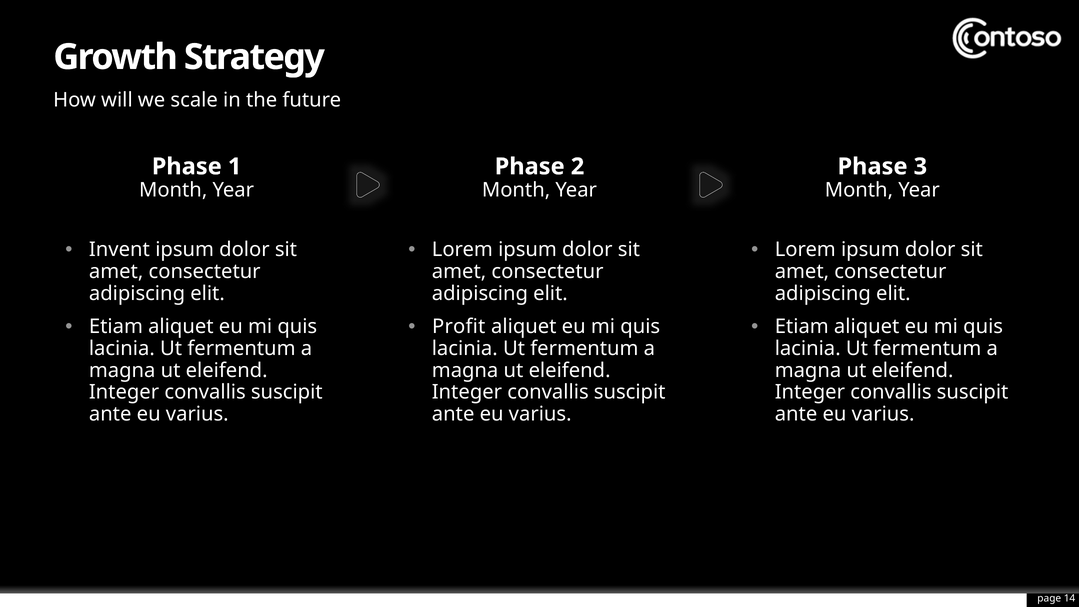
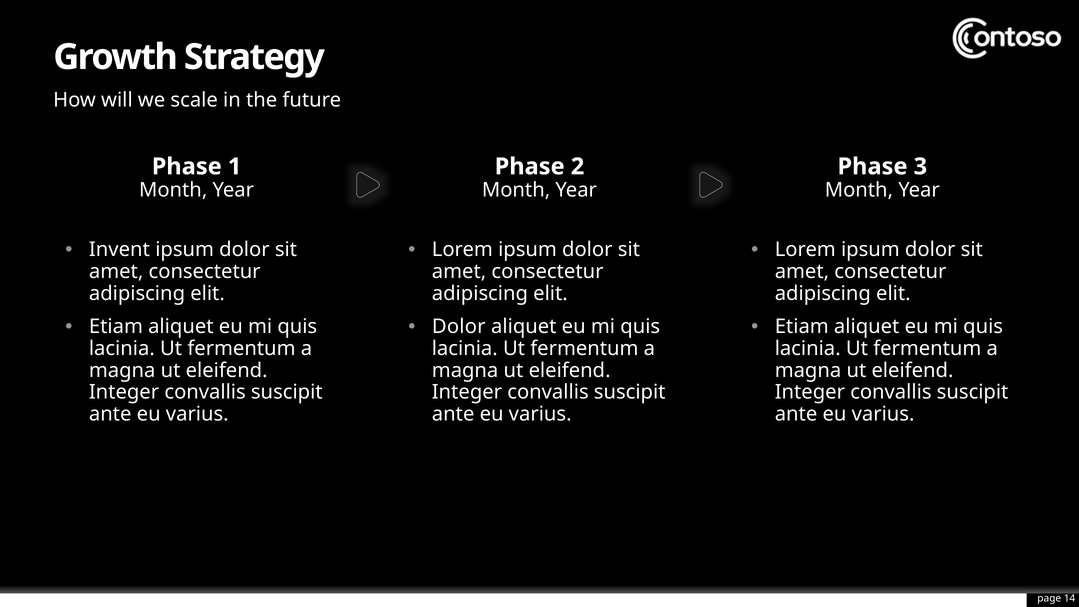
Profit at (459, 327): Profit -> Dolor
